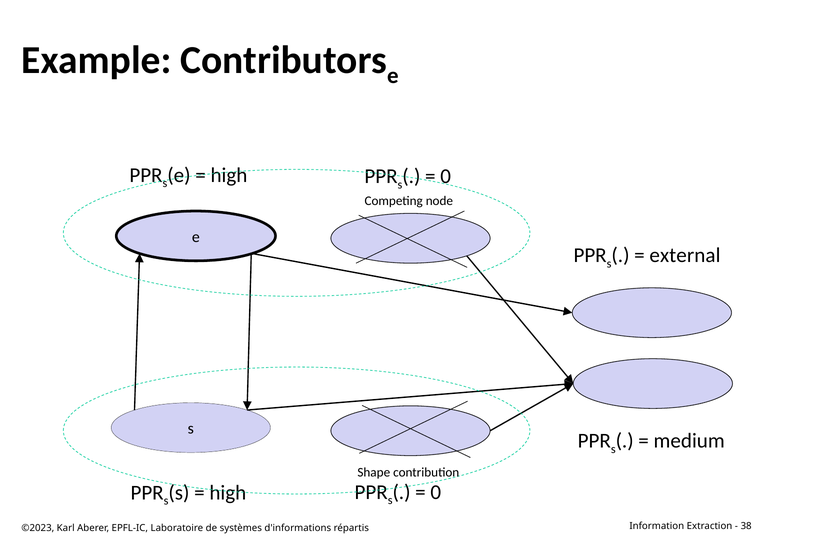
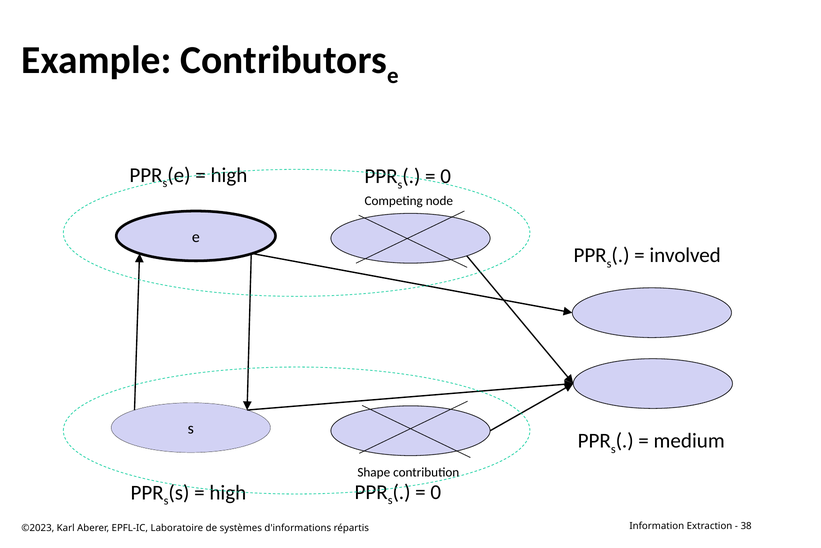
external: external -> involved
